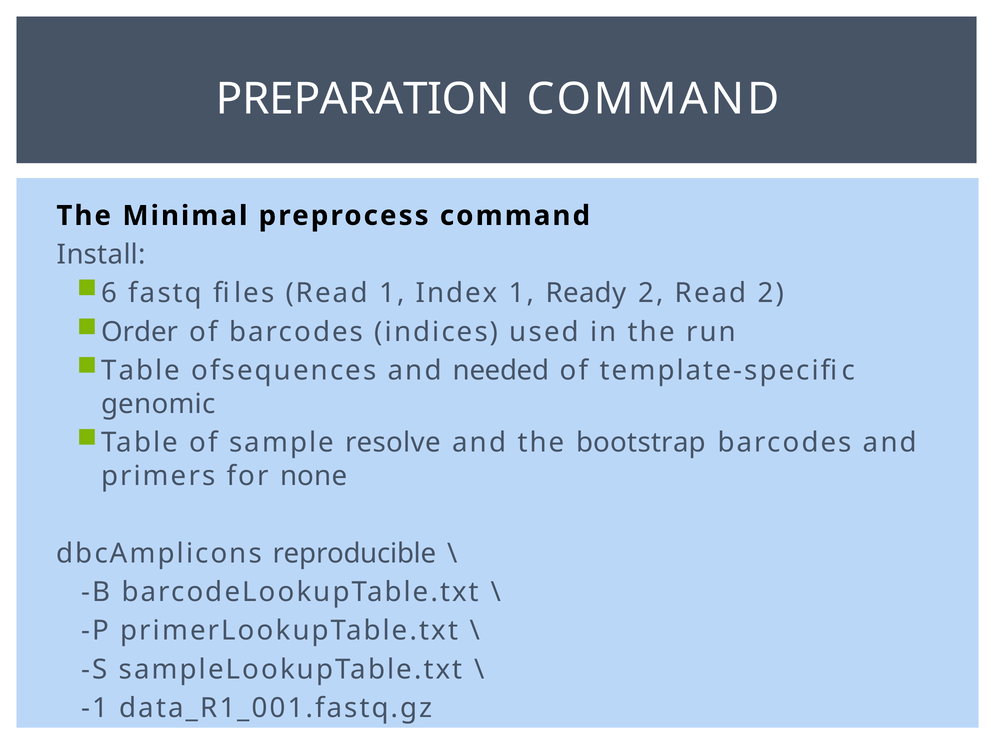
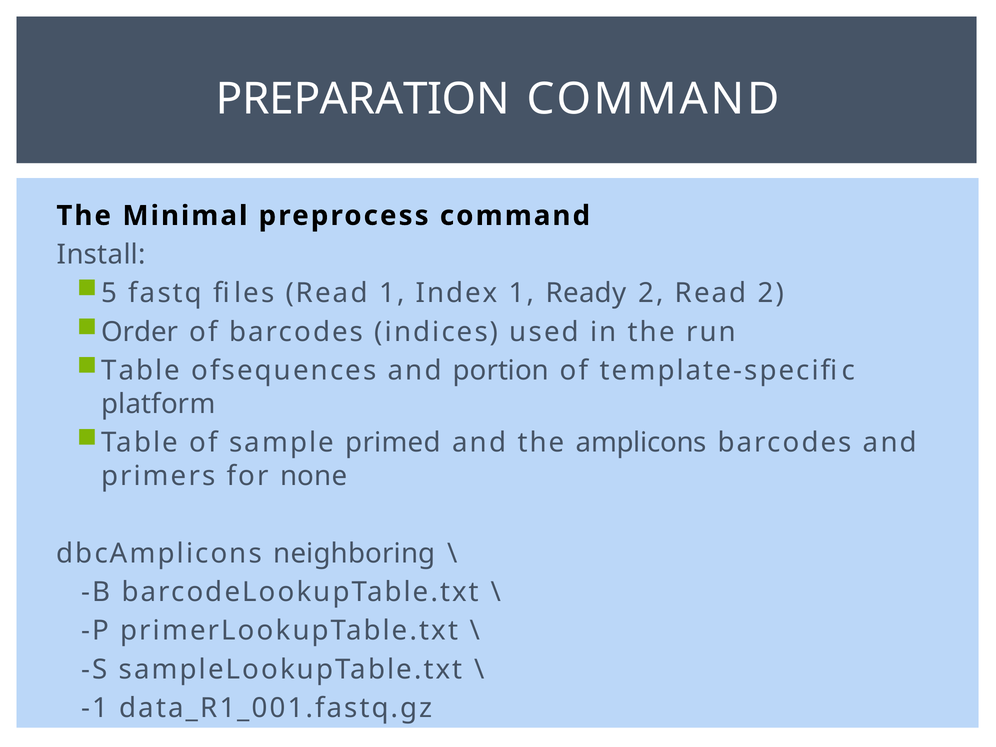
6: 6 -> 5
needed: needed -> portion
genomic: genomic -> platform
resolve: resolve -> primed
bootstrap: bootstrap -> amplicons
reproducible: reproducible -> neighboring
